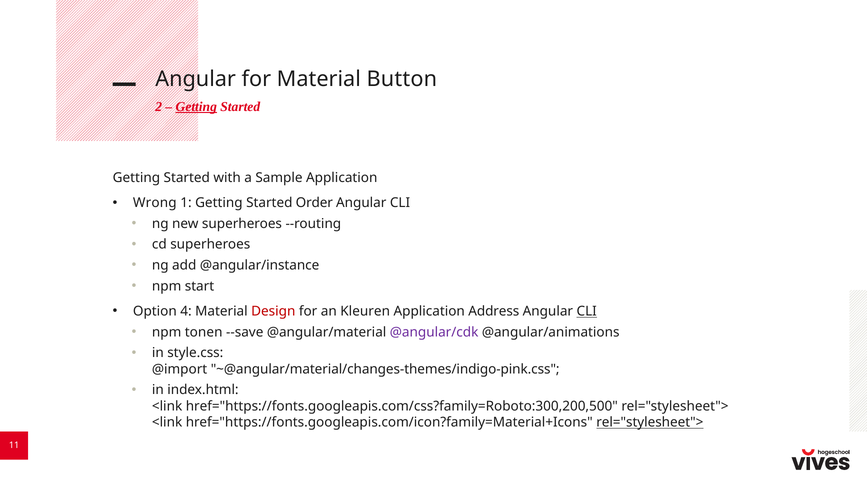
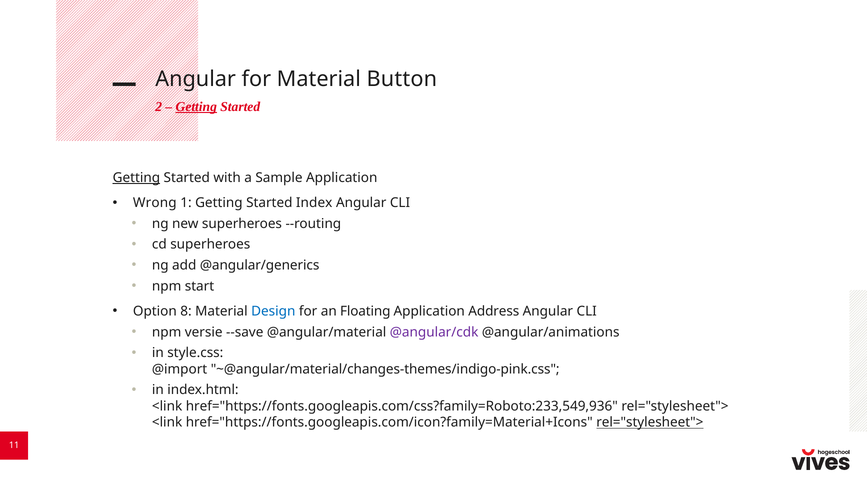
Getting at (136, 178) underline: none -> present
Order: Order -> Index
@angular/instance: @angular/instance -> @angular/generics
4: 4 -> 8
Design colour: red -> blue
Kleuren: Kleuren -> Floating
CLI at (587, 311) underline: present -> none
tonen: tonen -> versie
href="https://fonts.googleapis.com/css?family=Roboto:300,200,500: href="https://fonts.googleapis.com/css?family=Roboto:300,200,500 -> href="https://fonts.googleapis.com/css?family=Roboto:233,549,936
